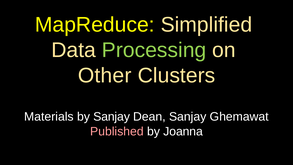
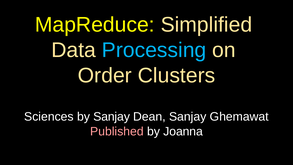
Processing colour: light green -> light blue
Other: Other -> Order
Materials: Materials -> Sciences
